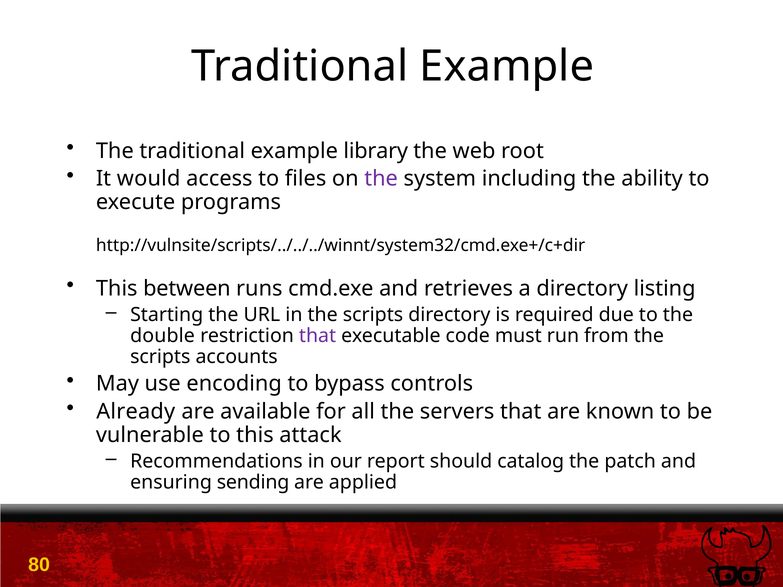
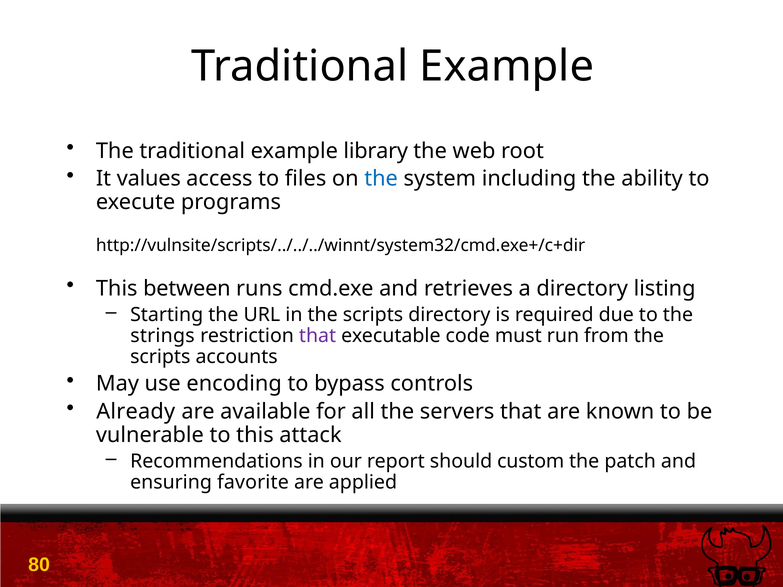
would: would -> values
the at (381, 179) colour: purple -> blue
double: double -> strings
catalog: catalog -> custom
sending: sending -> favorite
